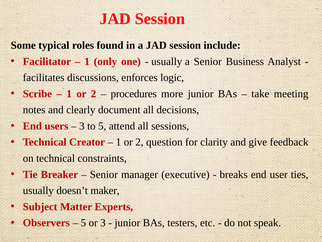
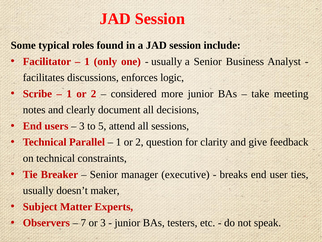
procedures: procedures -> considered
Creator: Creator -> Parallel
5 at (83, 222): 5 -> 7
